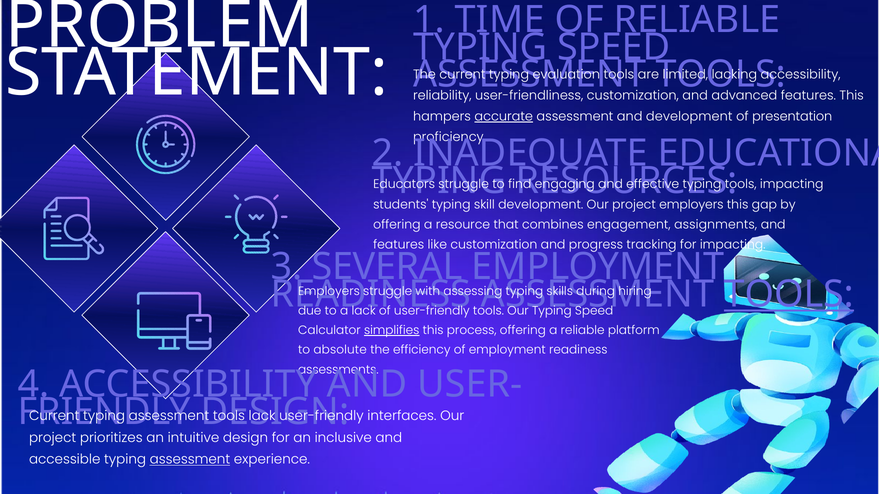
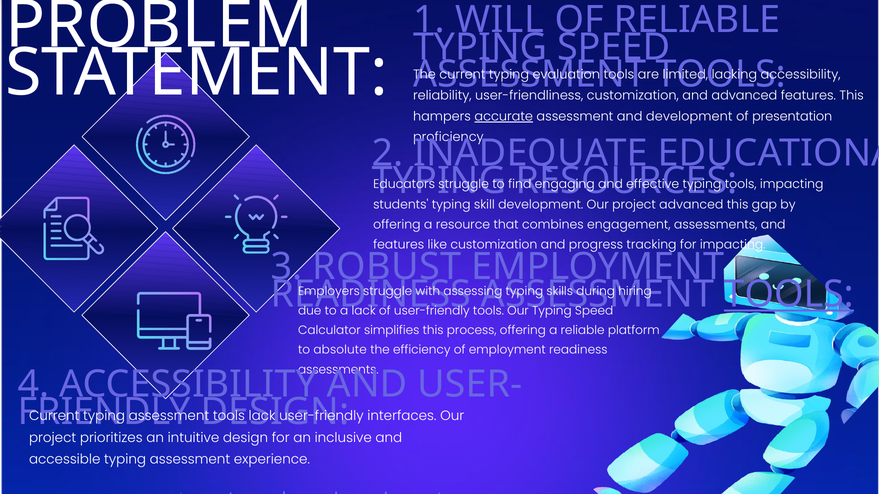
TIME: TIME -> WILL
project employers: employers -> advanced
engagement assignments: assignments -> assessments
SEVERAL: SEVERAL -> ROBUST
simplifies underline: present -> none
assessment at (190, 460) underline: present -> none
